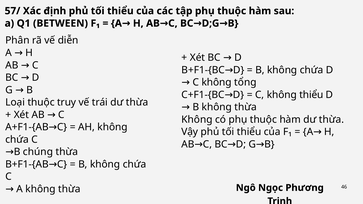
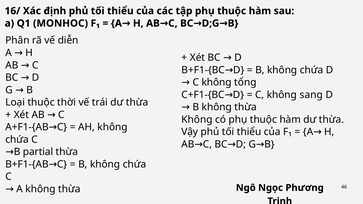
57/: 57/ -> 16/
BETWEEN: BETWEEN -> MONHOC
không thiểu: thiểu -> sang
truy: truy -> thời
chúng: chúng -> partial
